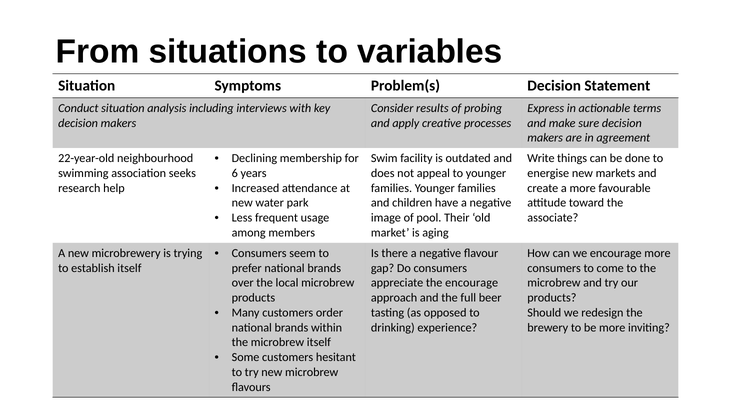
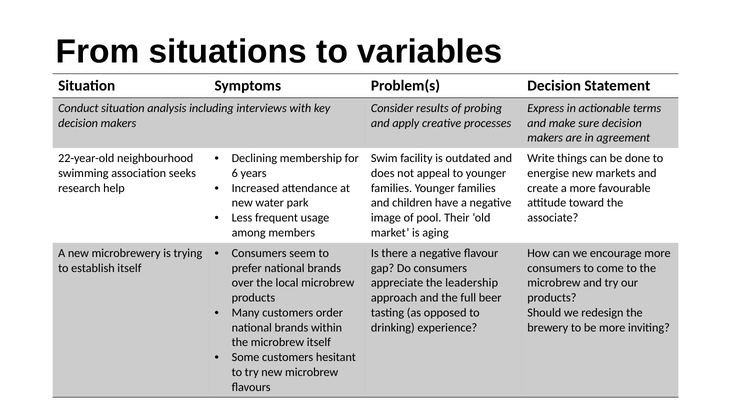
the encourage: encourage -> leadership
